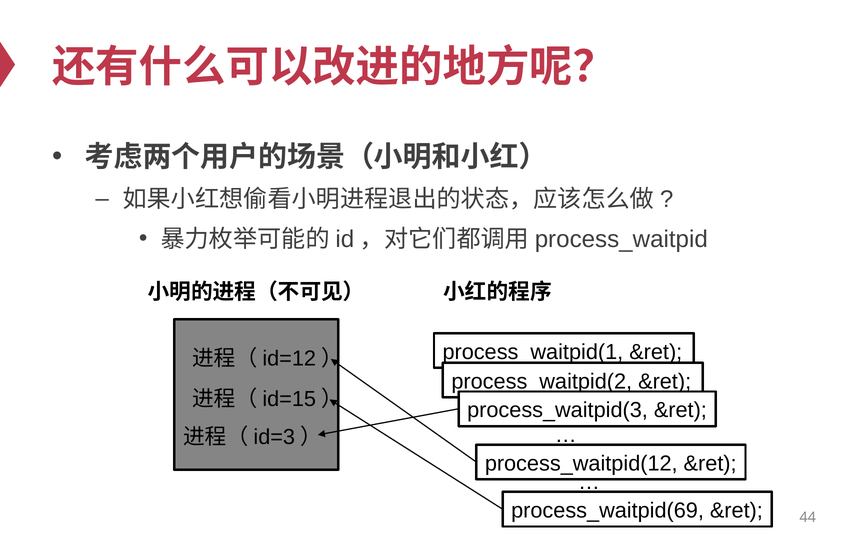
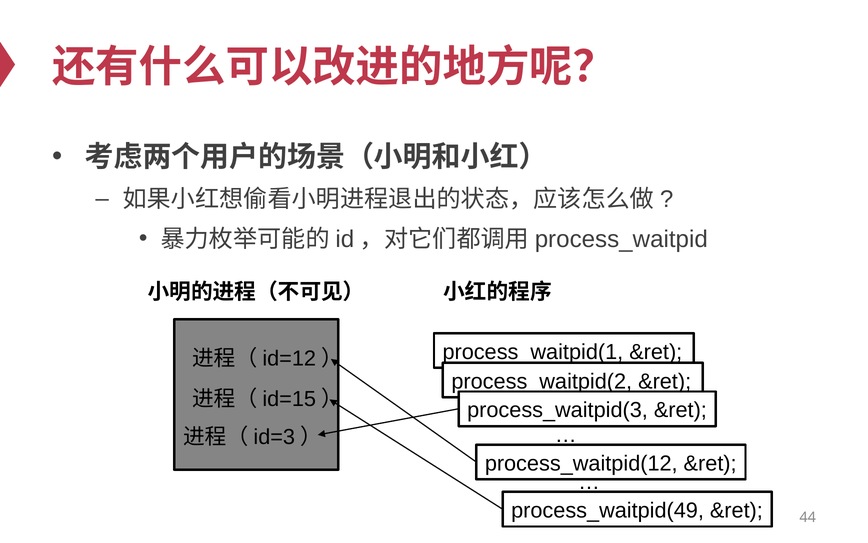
process_waitpid(69: process_waitpid(69 -> process_waitpid(49
